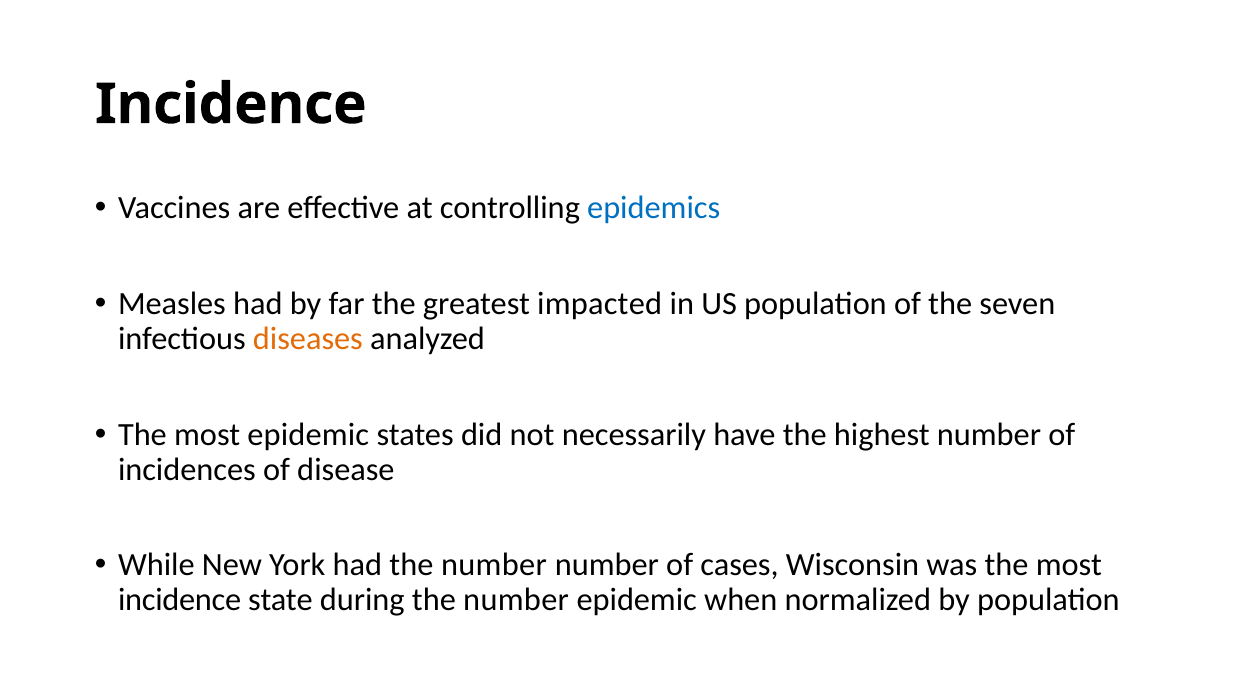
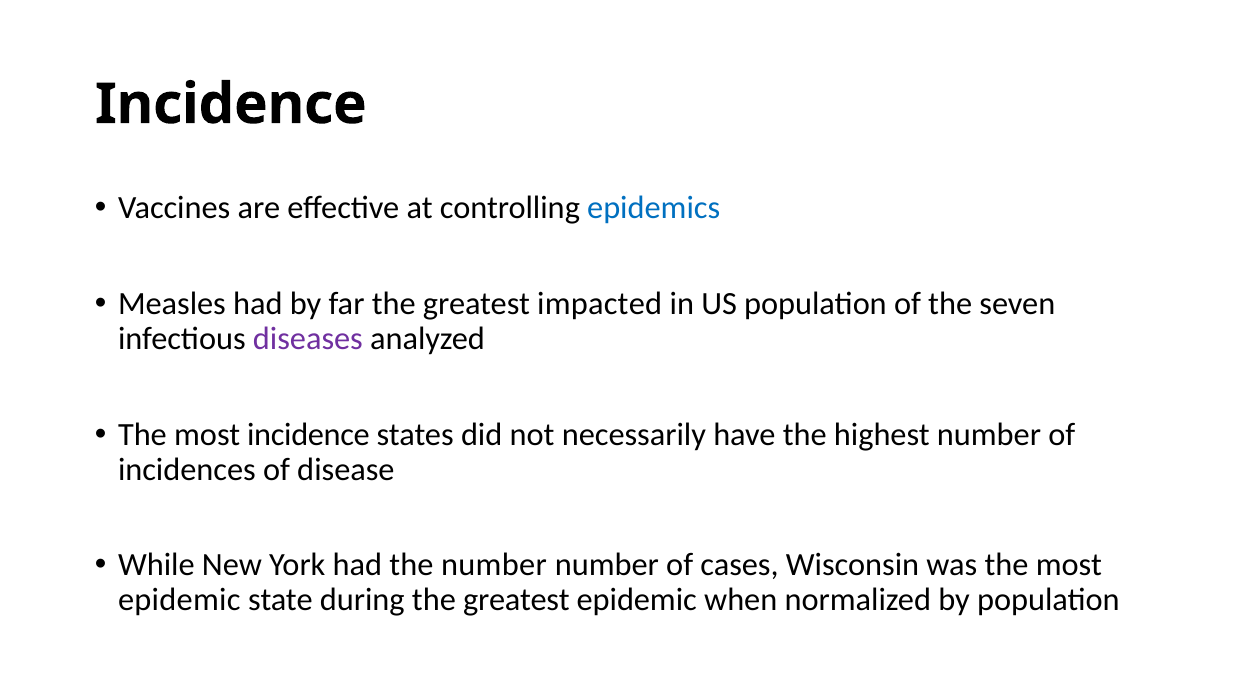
diseases colour: orange -> purple
most epidemic: epidemic -> incidence
incidence at (180, 600): incidence -> epidemic
during the number: number -> greatest
